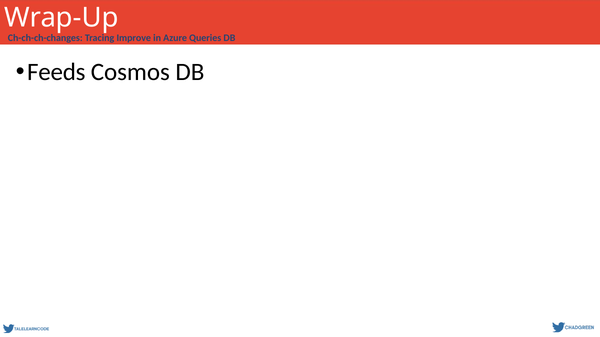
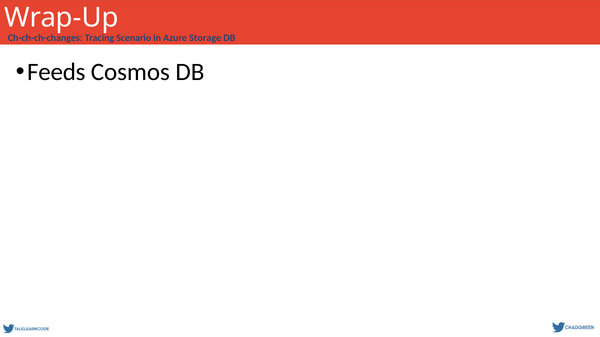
Improve: Improve -> Scenario
Queries: Queries -> Storage
